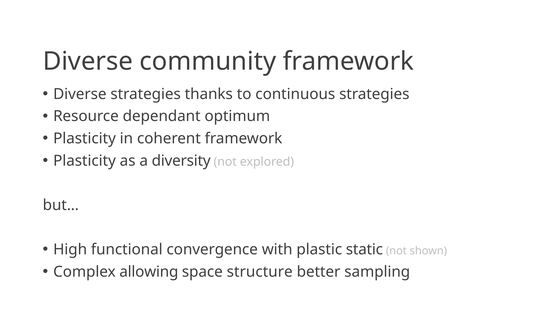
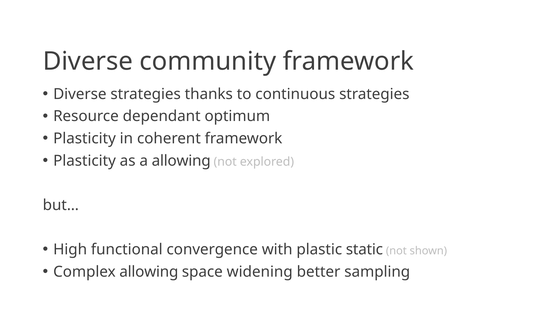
a diversity: diversity -> allowing
structure: structure -> widening
